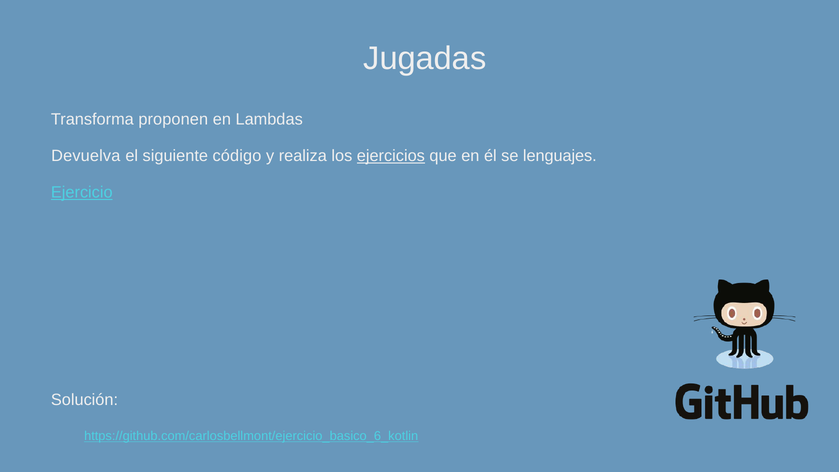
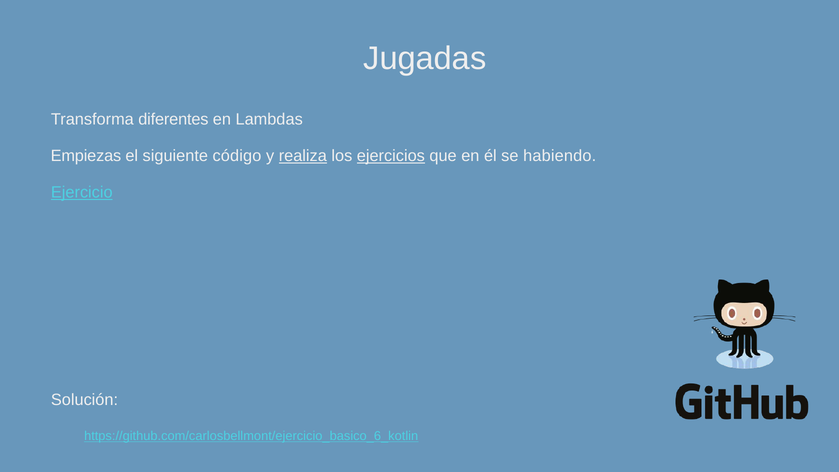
proponen: proponen -> diferentes
Devuelva: Devuelva -> Empiezas
realiza underline: none -> present
lenguajes: lenguajes -> habiendo
